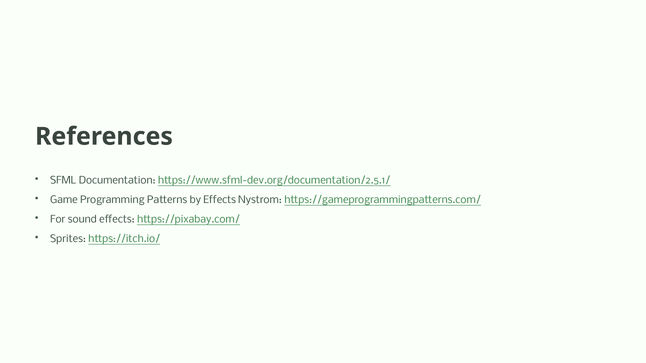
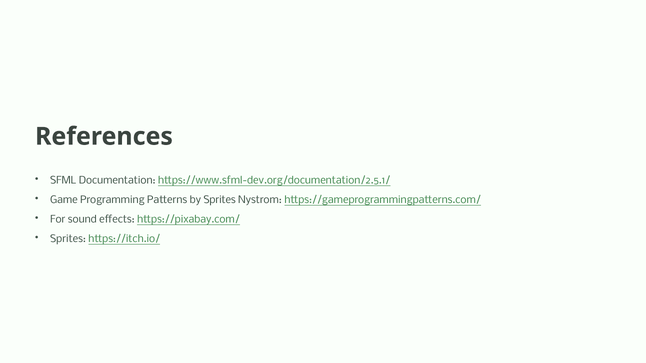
by Effects: Effects -> Sprites
